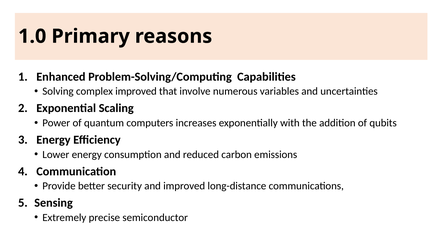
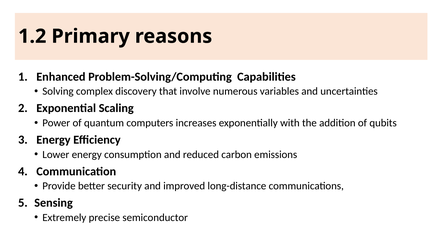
1.0: 1.0 -> 1.2
complex improved: improved -> discovery
